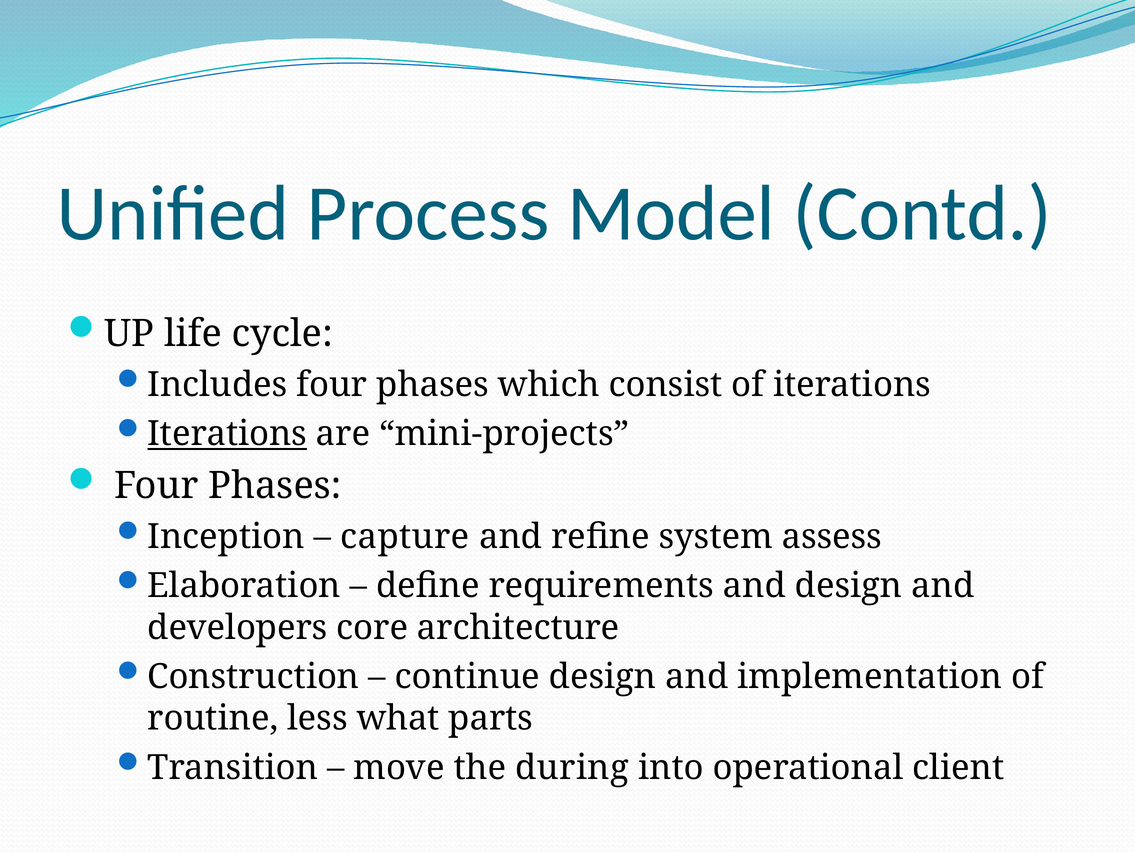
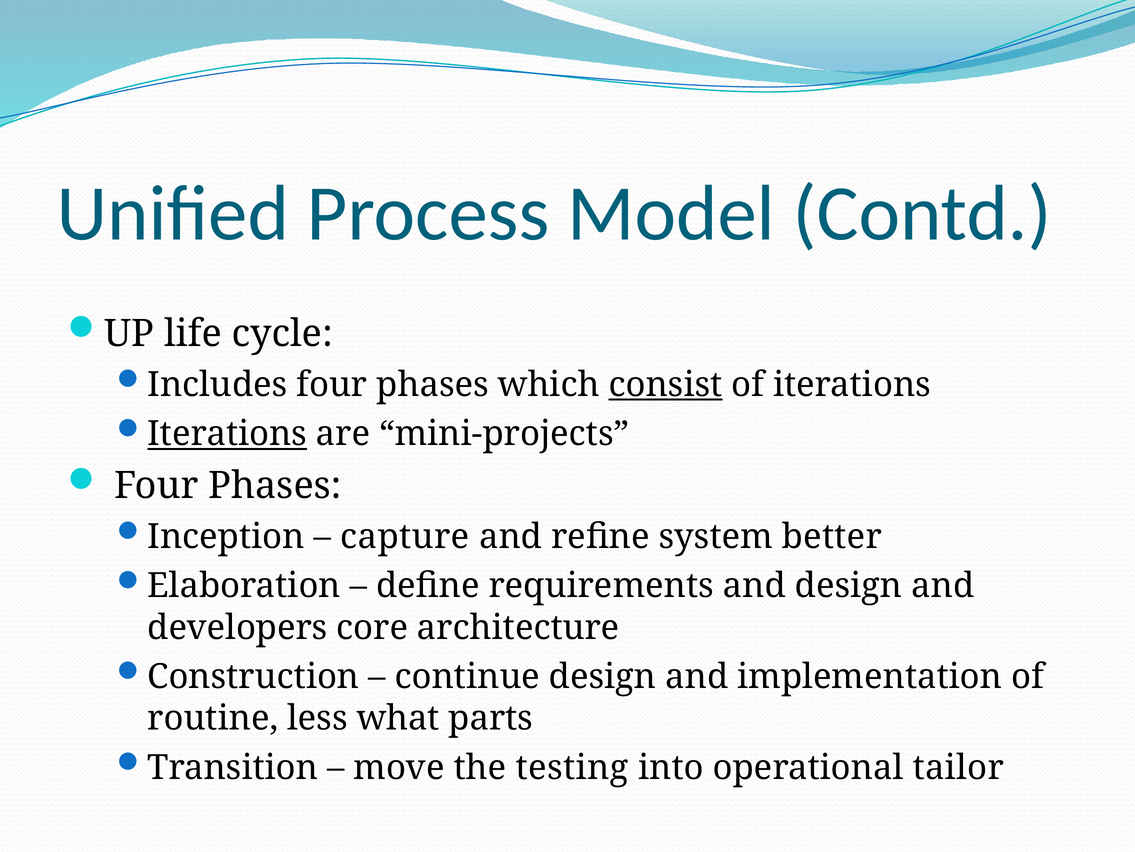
consist underline: none -> present
assess: assess -> better
during: during -> testing
client: client -> tailor
